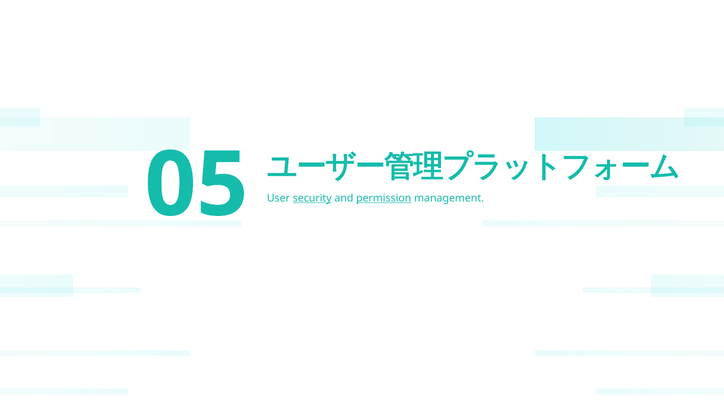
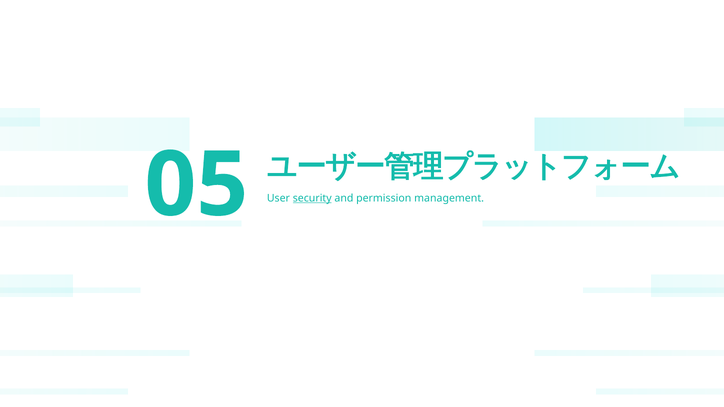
permission underline: present -> none
